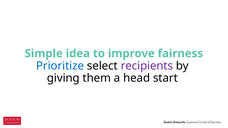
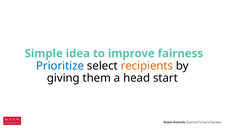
recipients colour: purple -> orange
